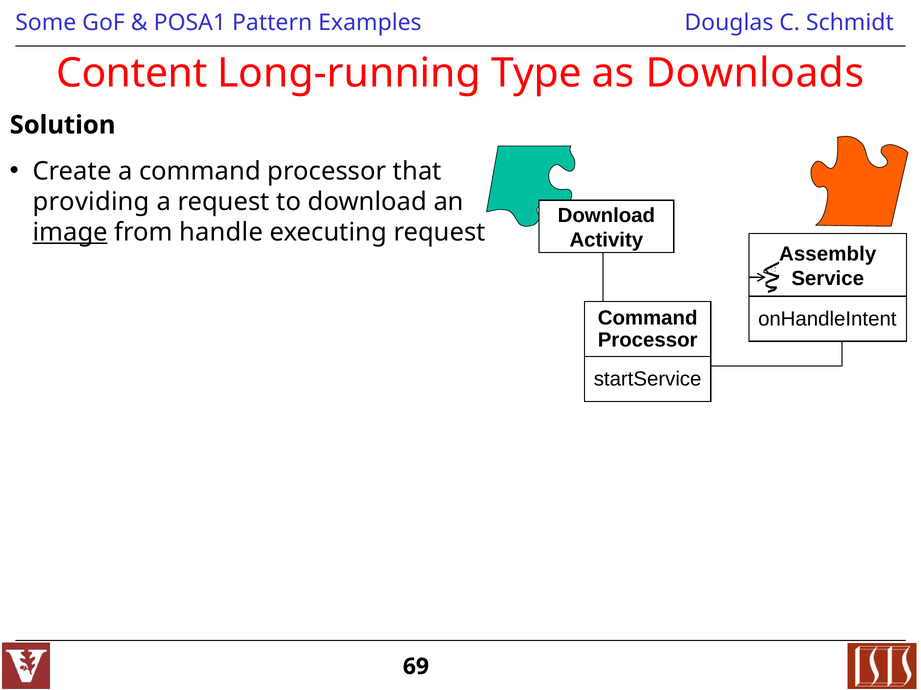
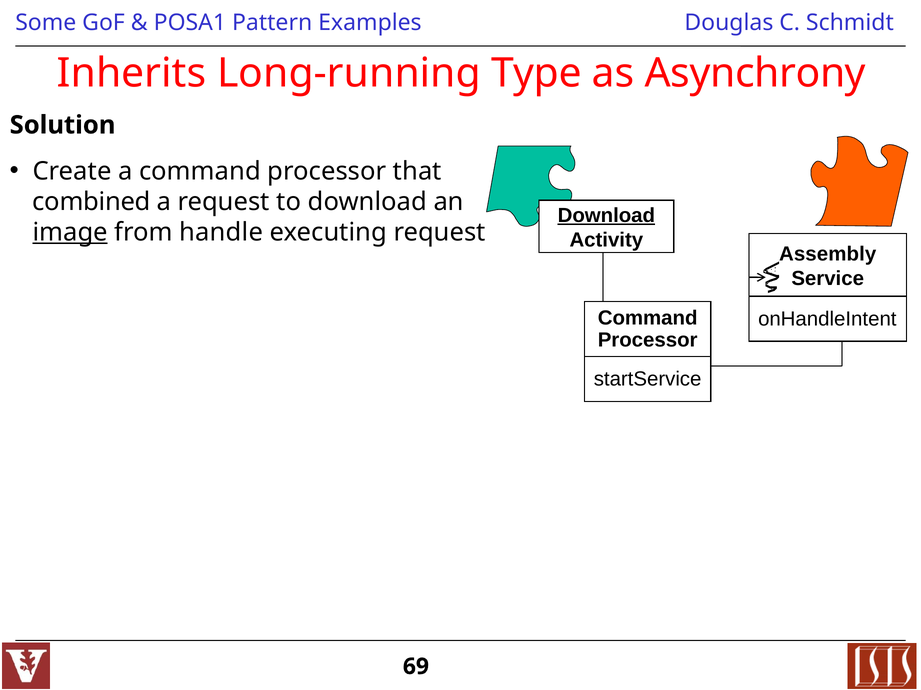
Content: Content -> Inherits
Downloads: Downloads -> Asynchrony
providing: providing -> combined
Download at (606, 216) underline: none -> present
